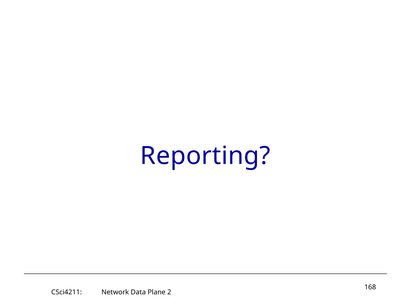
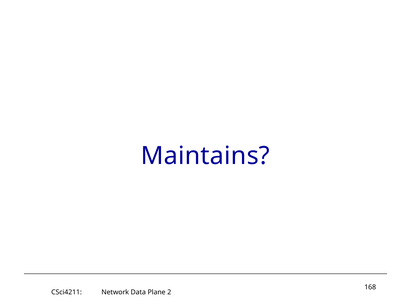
Reporting: Reporting -> Maintains
